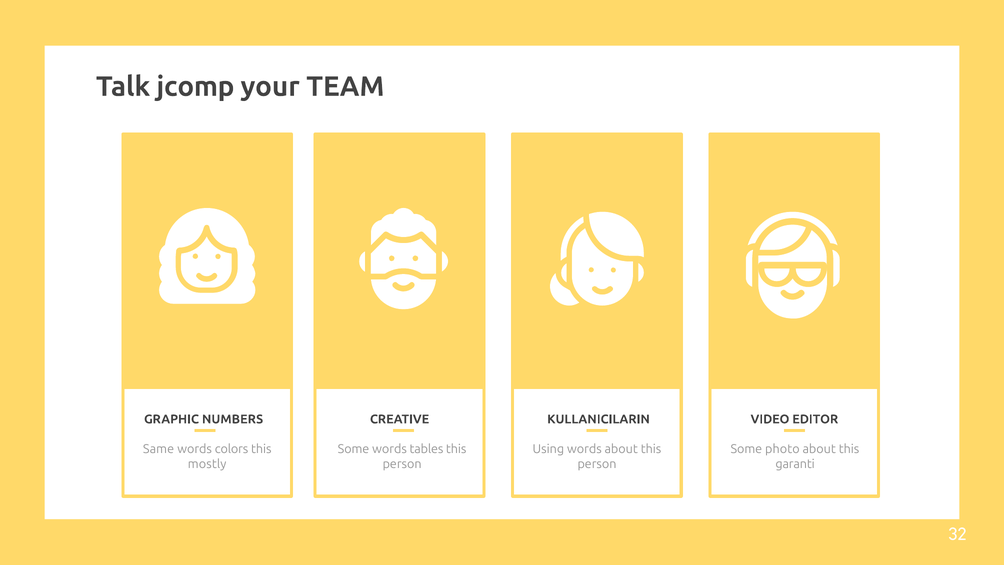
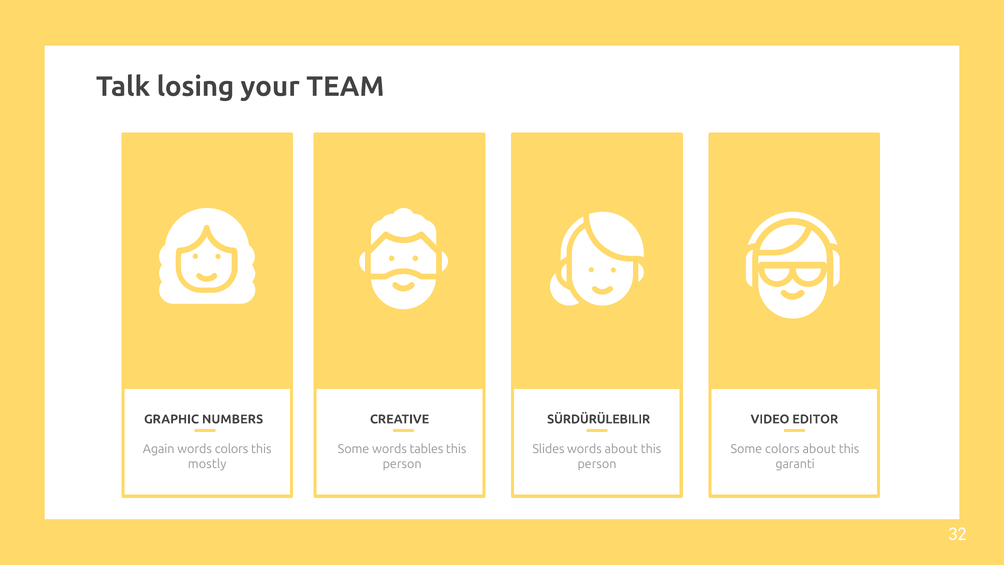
jcomp: jcomp -> losing
KULLANICILARIN: KULLANICILARIN -> SÜRDÜRÜLEBILIR
Same: Same -> Again
Using: Using -> Slides
Some photo: photo -> colors
